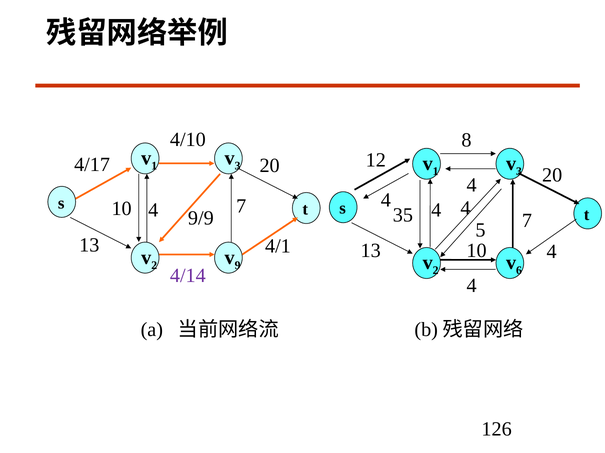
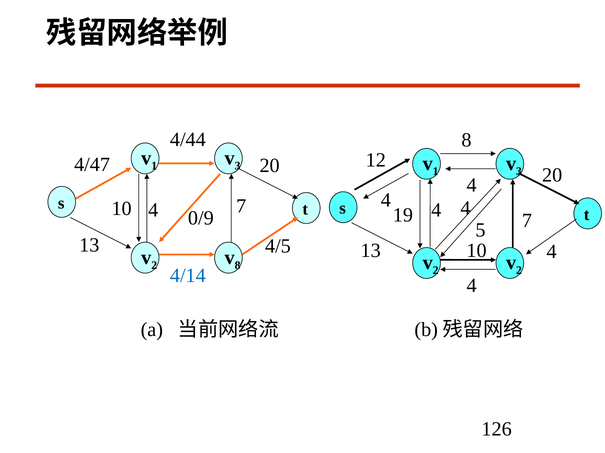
4/10: 4/10 -> 4/44
4/17: 4/17 -> 4/47
35: 35 -> 19
9/9: 9/9 -> 0/9
4/1: 4/1 -> 4/5
9 at (238, 266): 9 -> 8
6 at (519, 271): 6 -> 2
4/14 colour: purple -> blue
